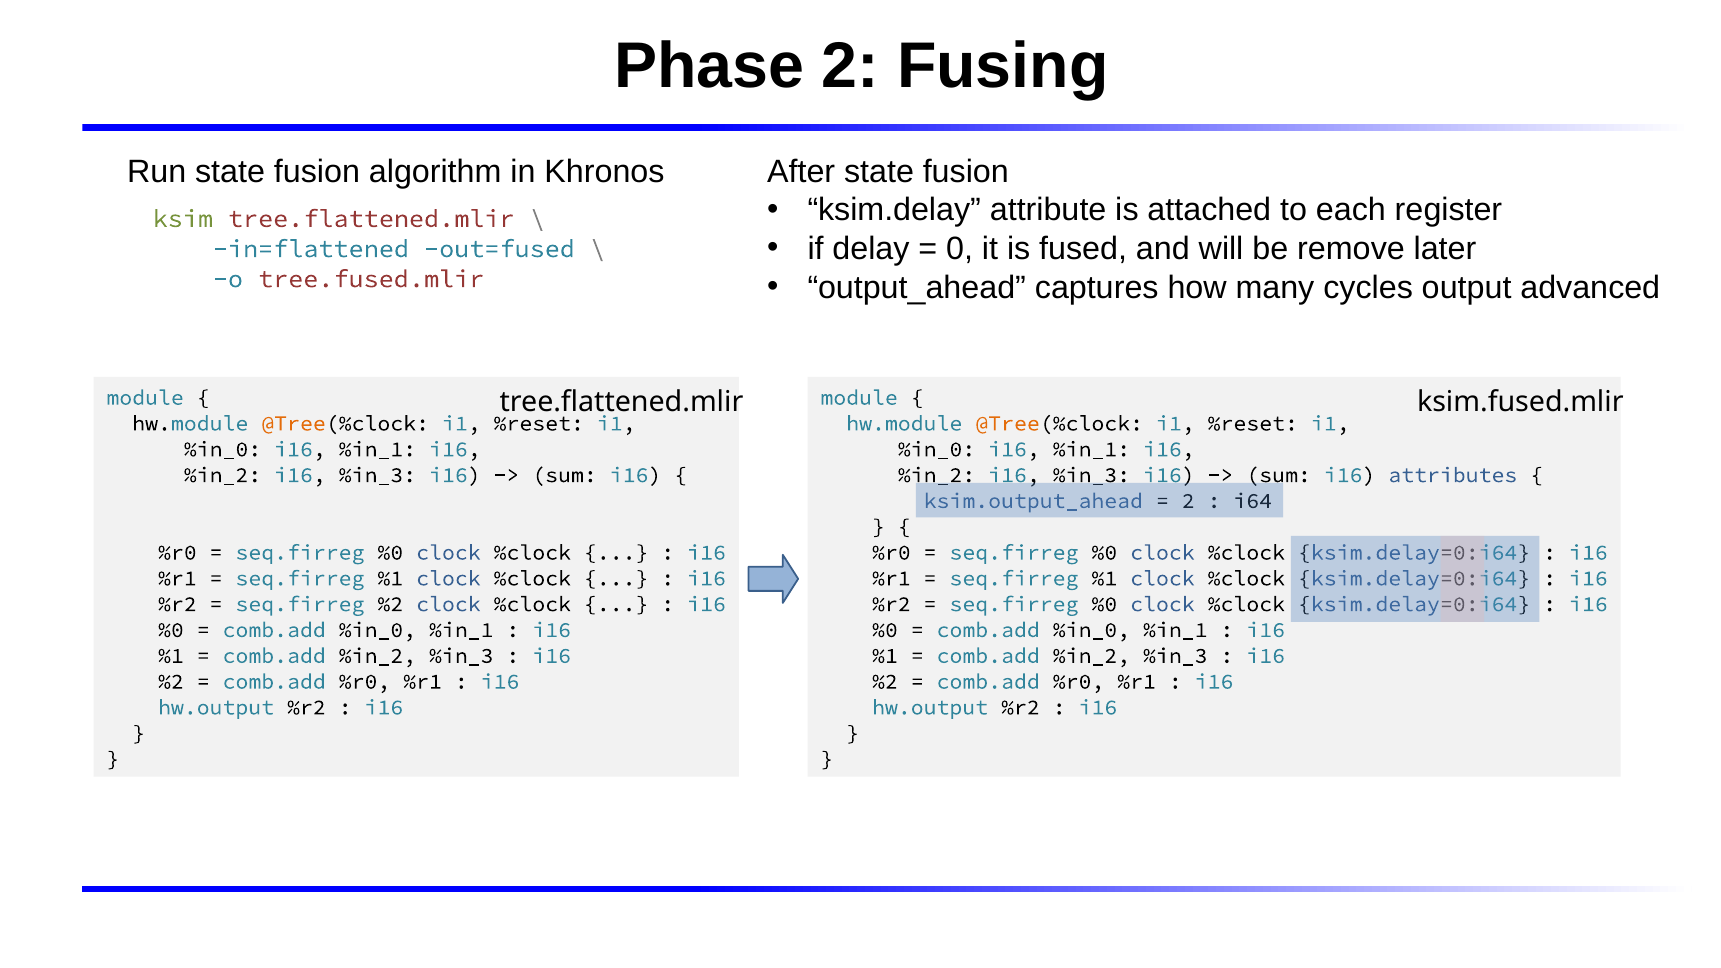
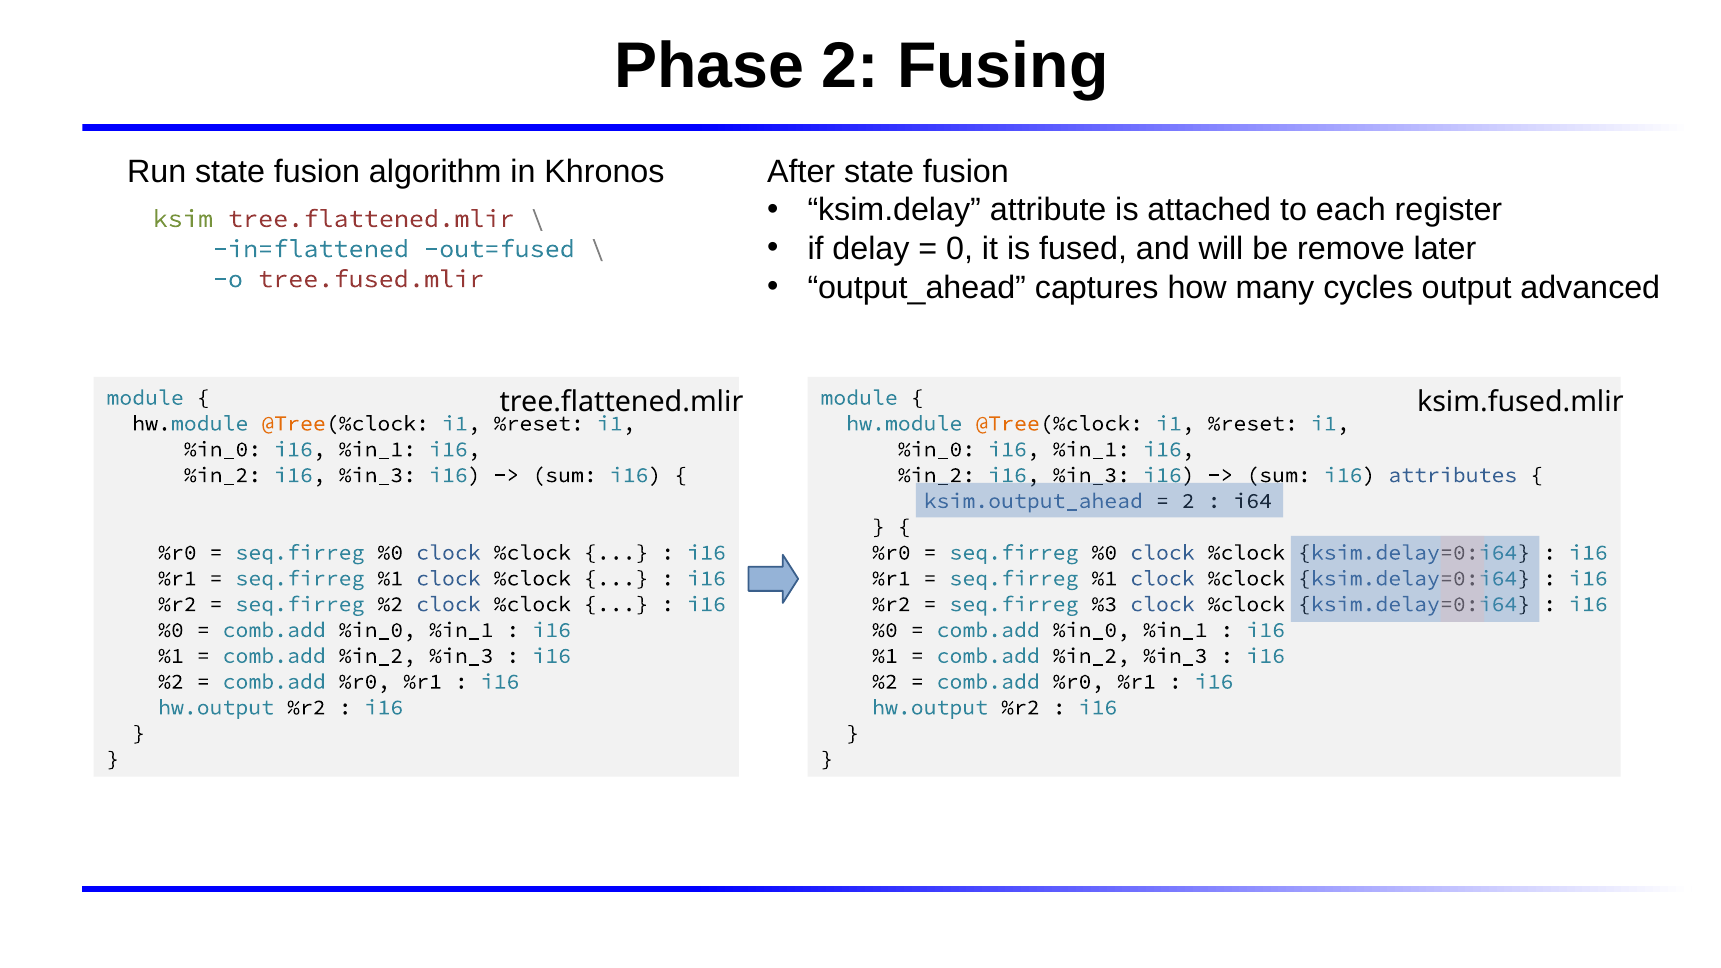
%0 at (1104, 604): %0 -> %3
